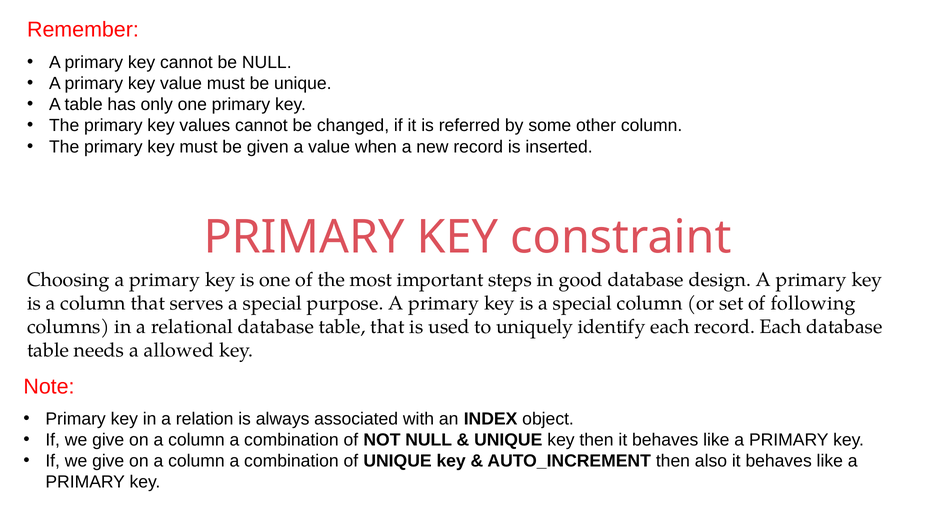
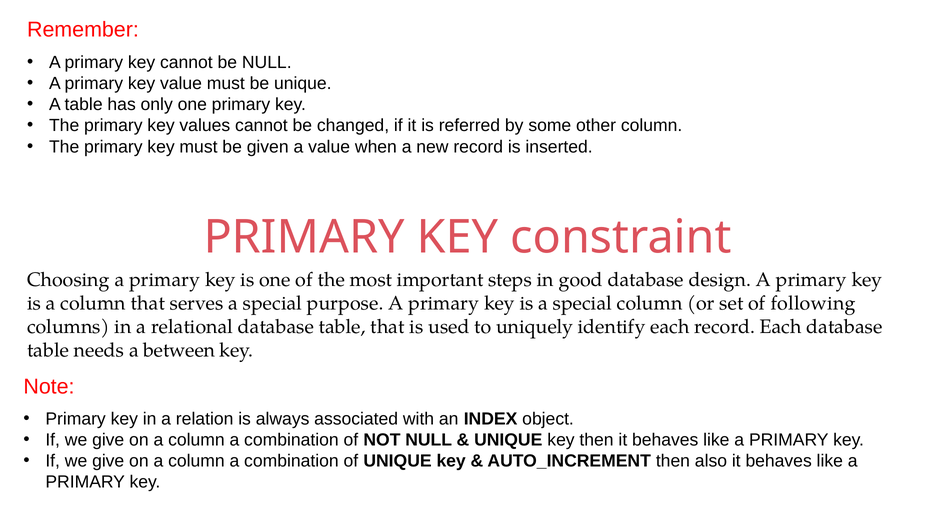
allowed: allowed -> between
